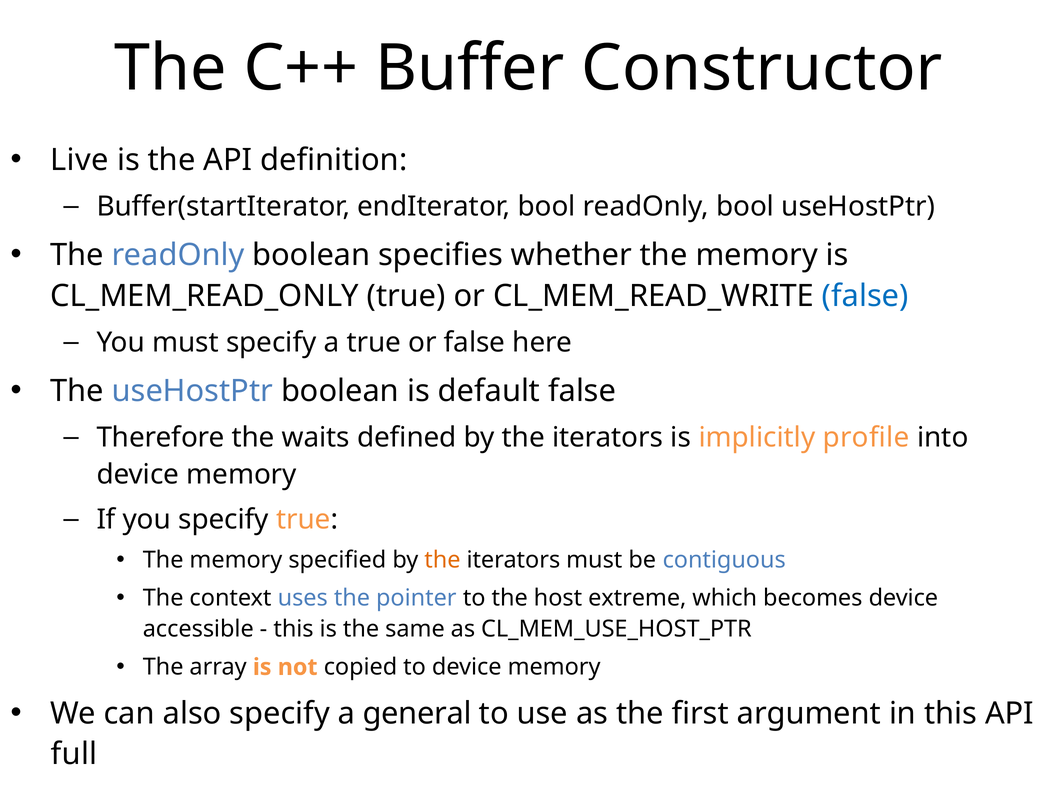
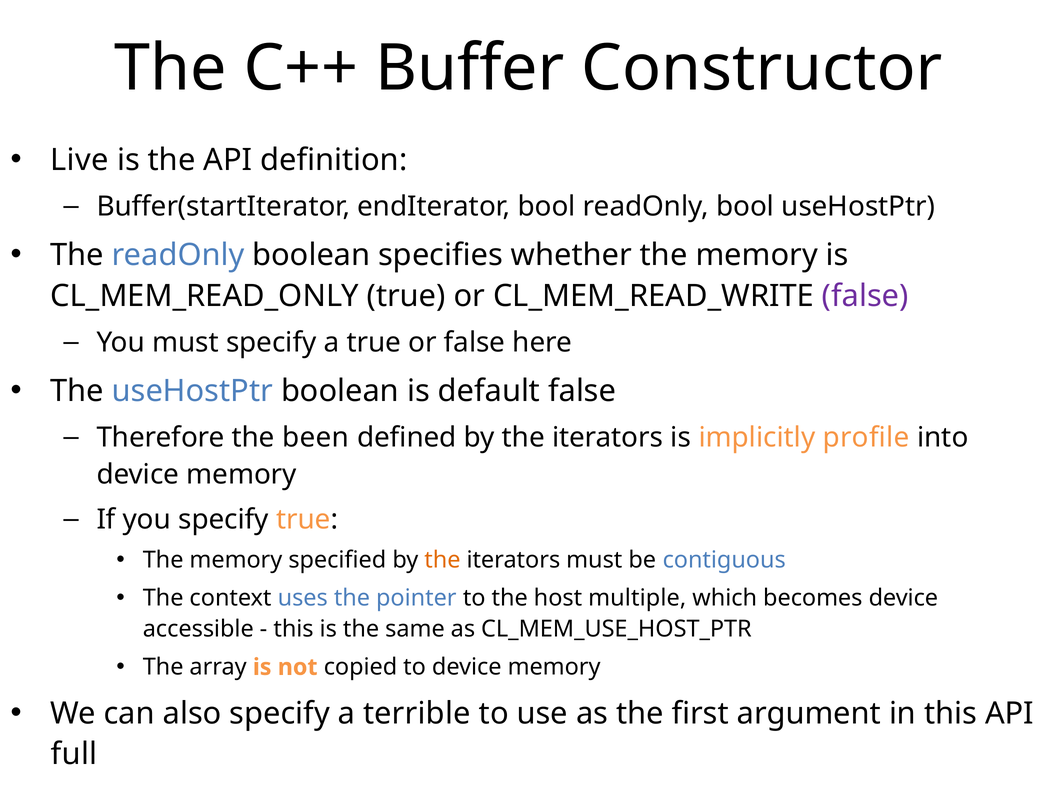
false at (865, 296) colour: blue -> purple
waits: waits -> been
extreme: extreme -> multiple
general: general -> terrible
